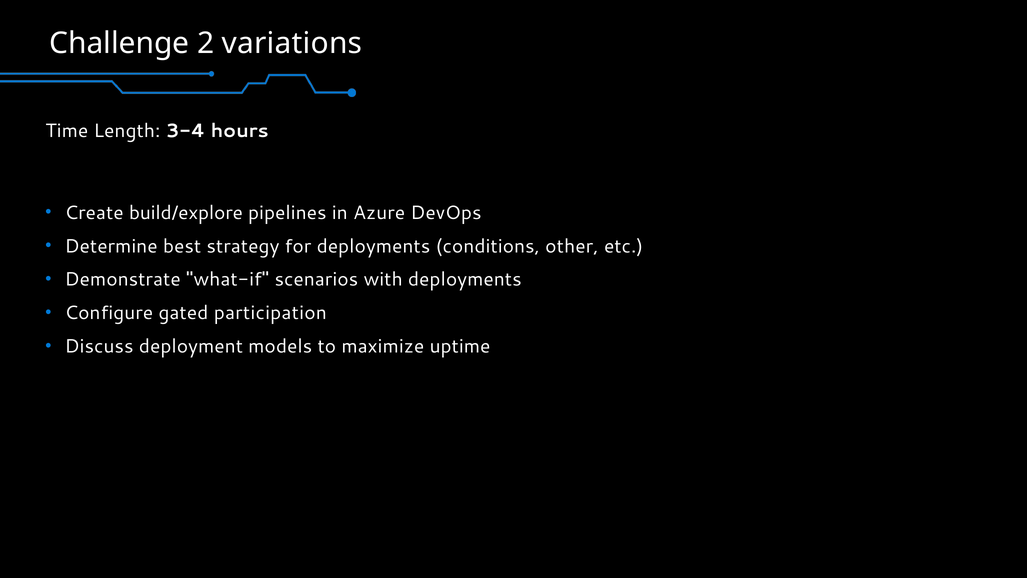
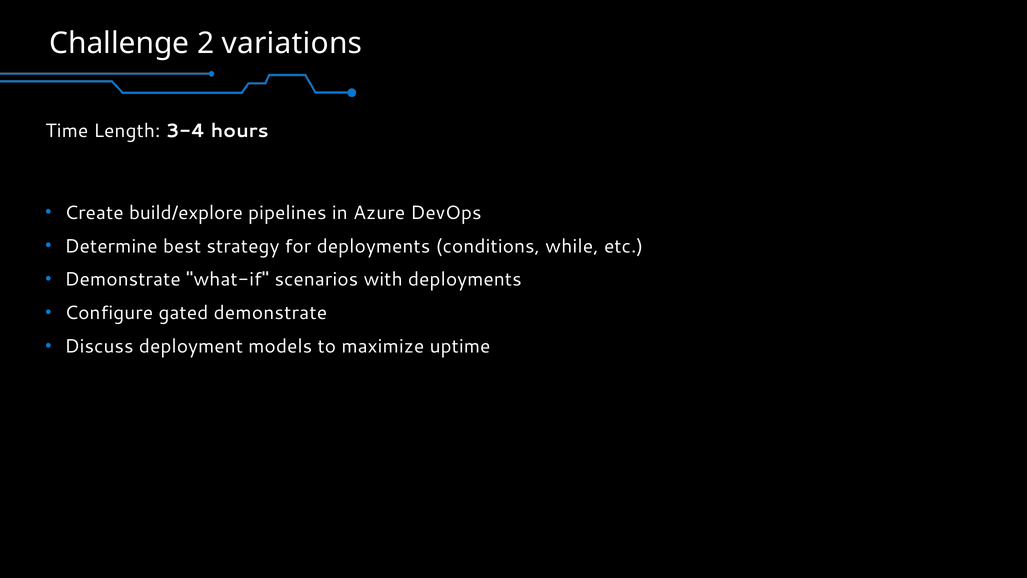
other: other -> while
gated participation: participation -> demonstrate
